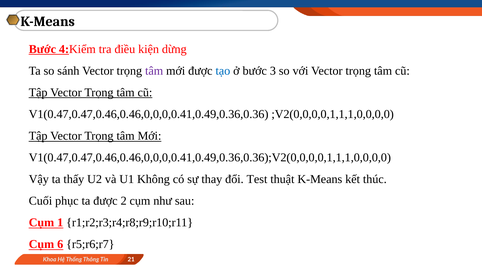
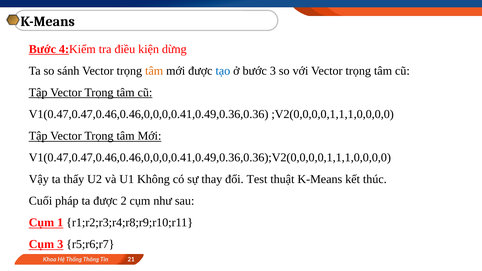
tâm at (154, 71) colour: purple -> orange
phục: phục -> pháp
Cụm 6: 6 -> 3
